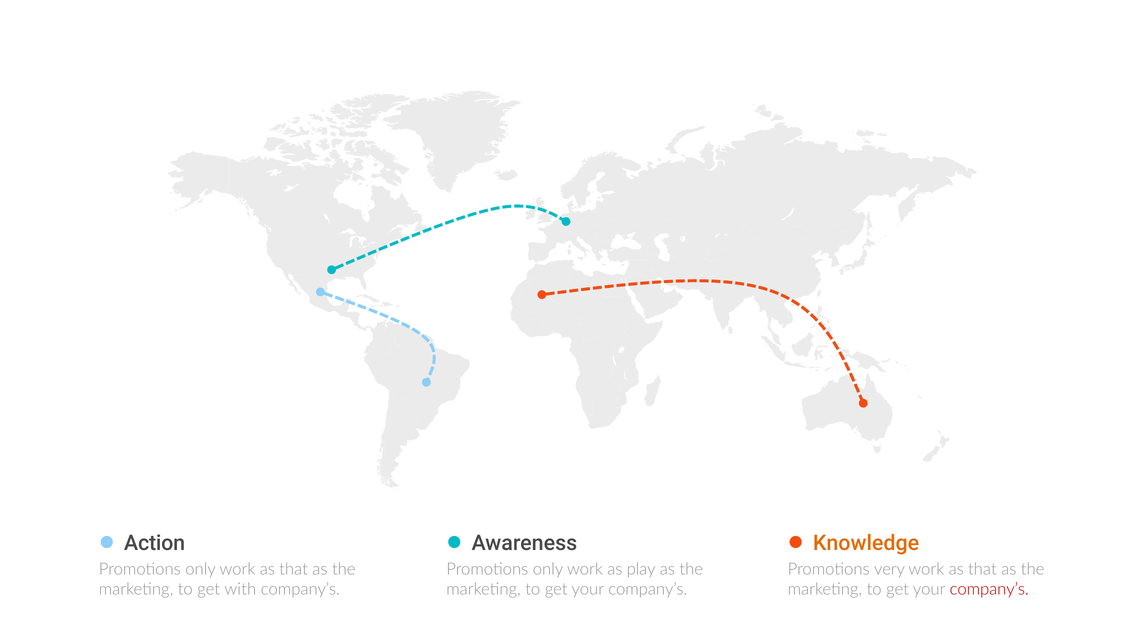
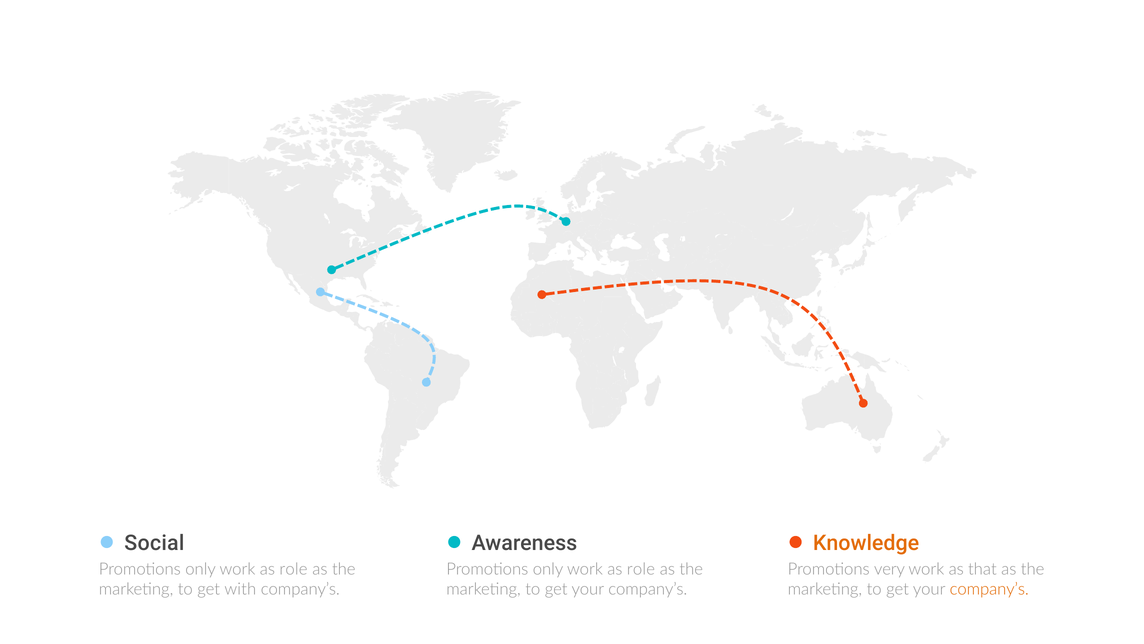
Action: Action -> Social
that at (294, 569): that -> role
play at (641, 569): play -> role
company’s at (989, 589) colour: red -> orange
